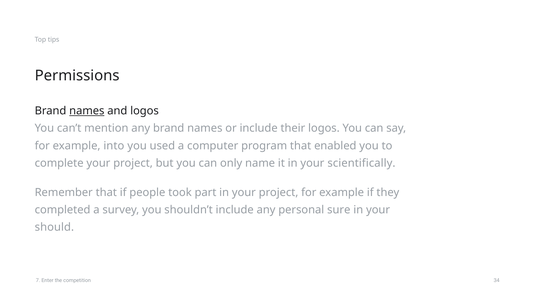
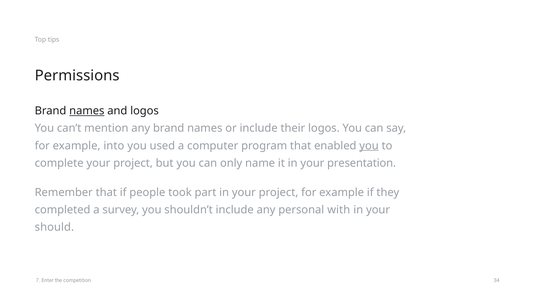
you at (369, 146) underline: none -> present
scientifically: scientifically -> presentation
sure: sure -> with
